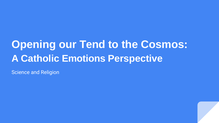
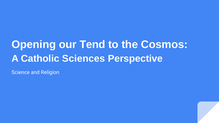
Emotions: Emotions -> Sciences
